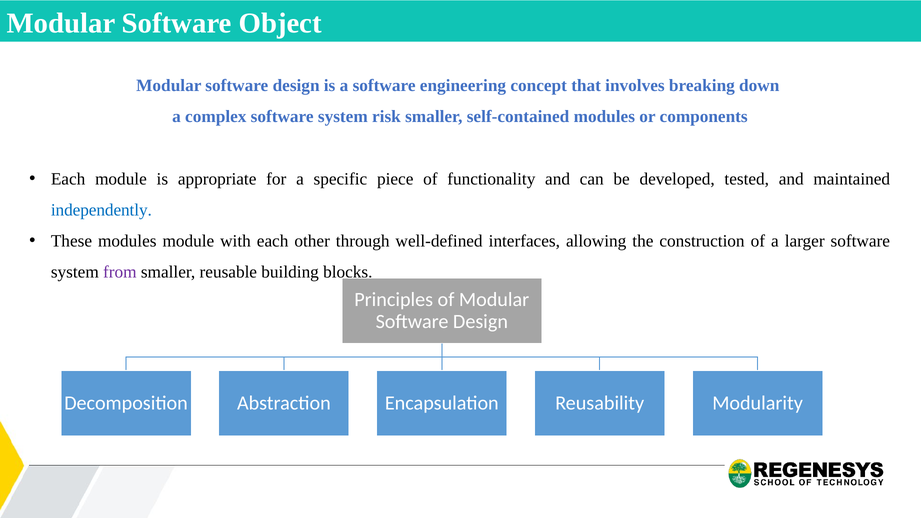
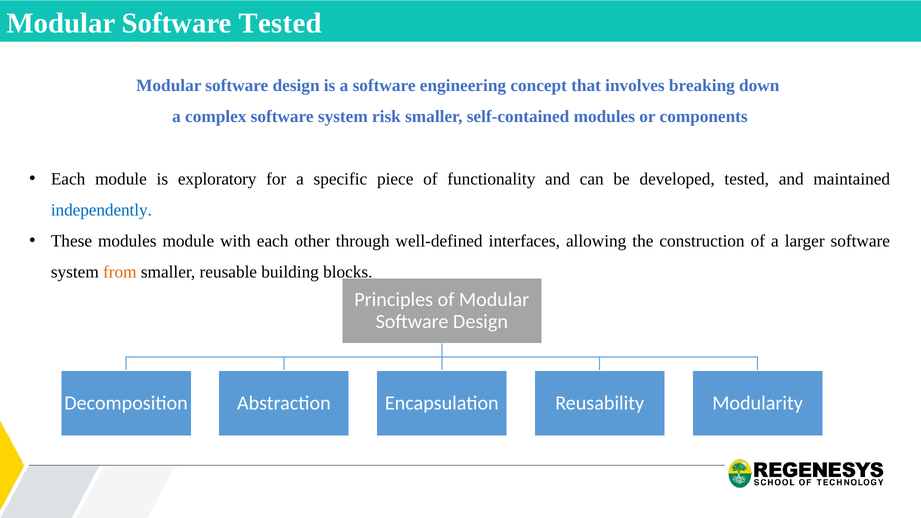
Software Object: Object -> Tested
appropriate: appropriate -> exploratory
from colour: purple -> orange
